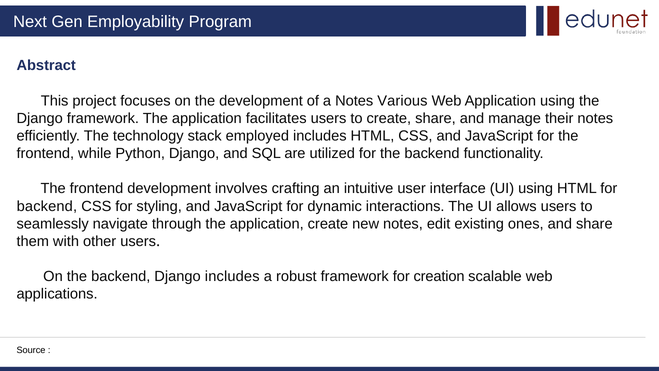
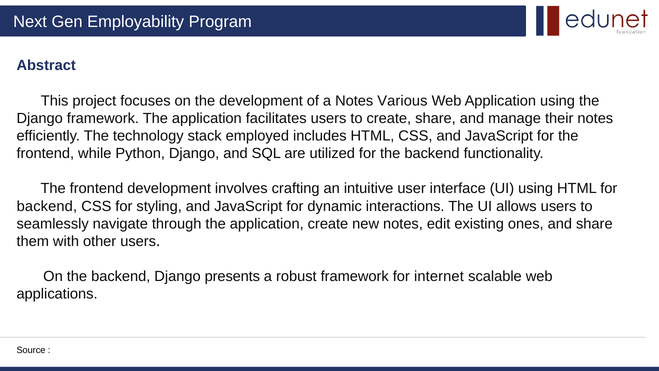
Django includes: includes -> presents
creation: creation -> internet
